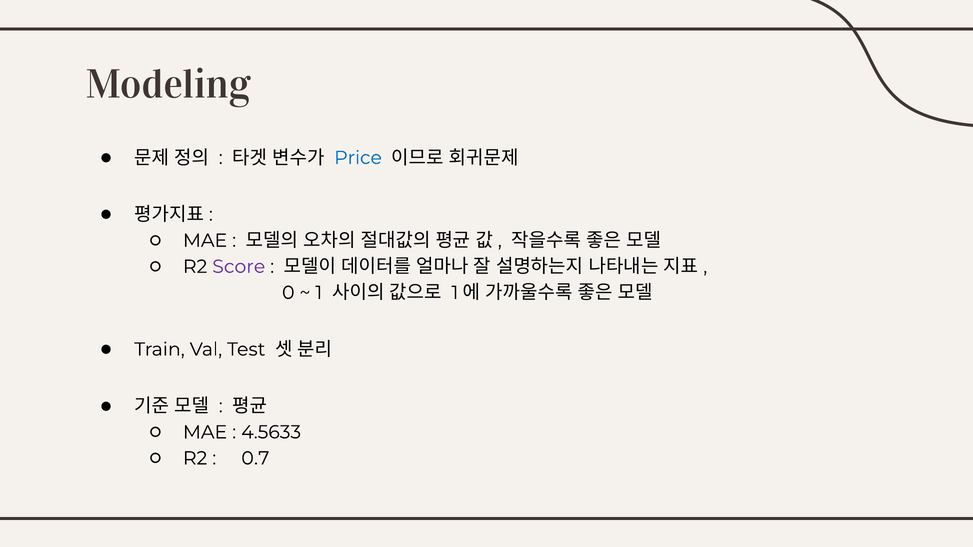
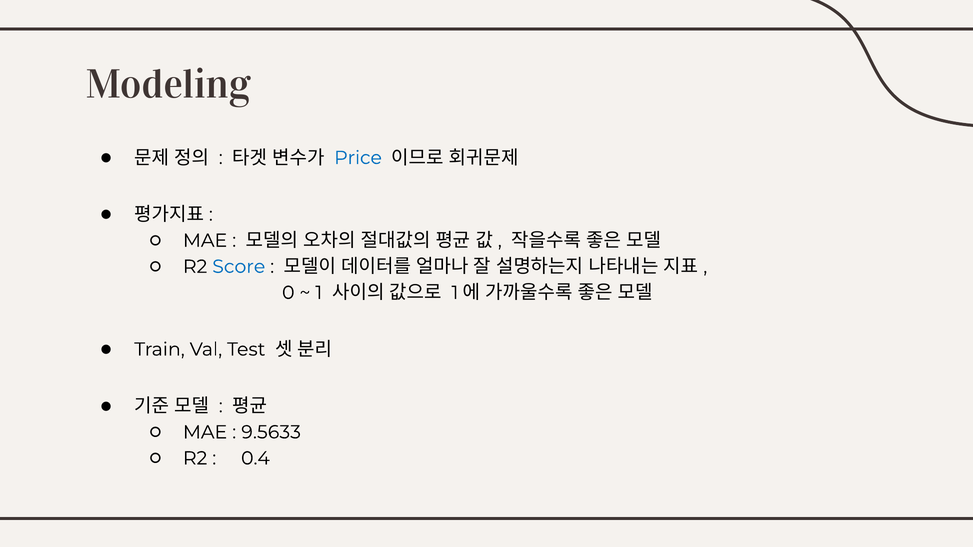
Score colour: purple -> blue
4.5633: 4.5633 -> 9.5633
0.7: 0.7 -> 0.4
